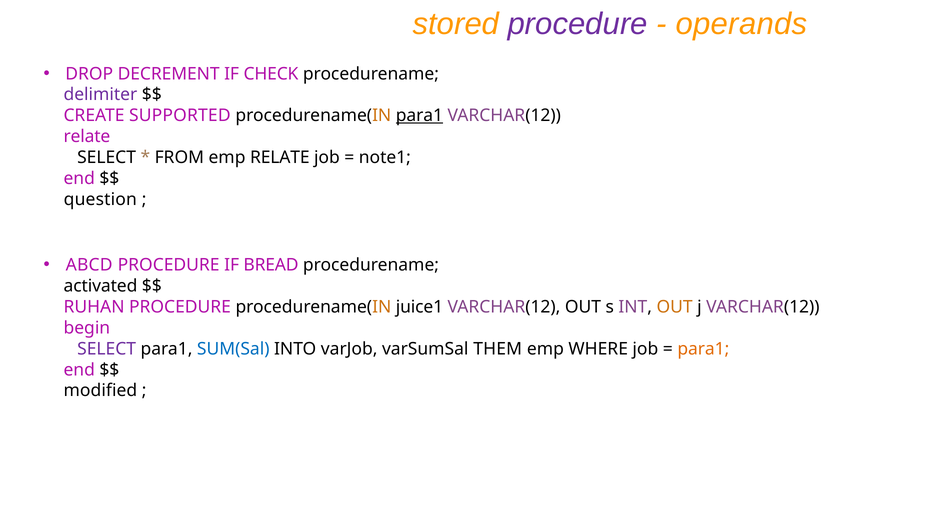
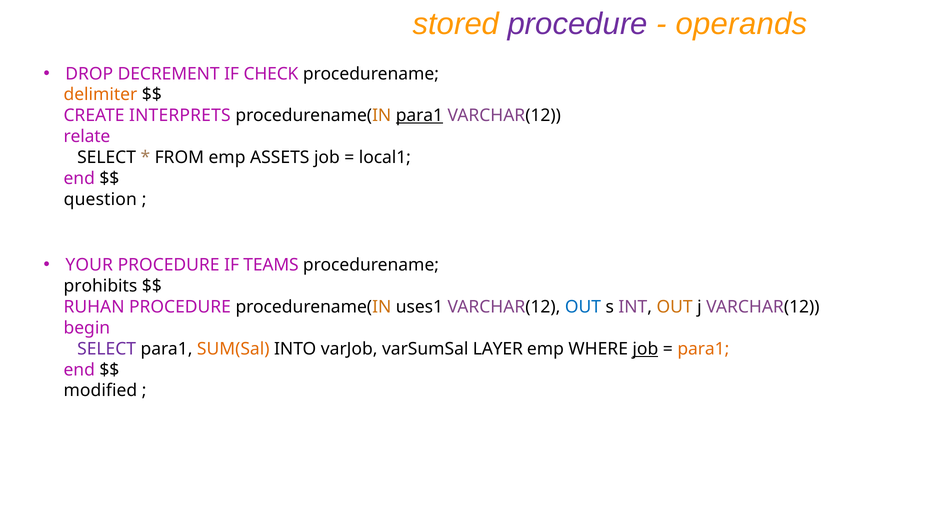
delimiter colour: purple -> orange
SUPPORTED: SUPPORTED -> INTERPRETS
emp RELATE: RELATE -> ASSETS
note1: note1 -> local1
ABCD: ABCD -> YOUR
BREAD: BREAD -> TEAMS
activated: activated -> prohibits
juice1: juice1 -> uses1
OUT at (583, 307) colour: black -> blue
SUM(Sal colour: blue -> orange
THEM: THEM -> LAYER
job at (645, 349) underline: none -> present
